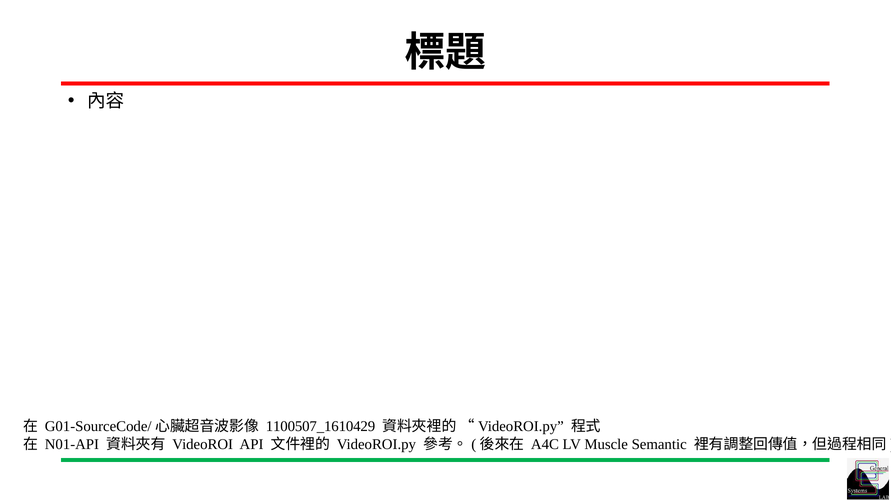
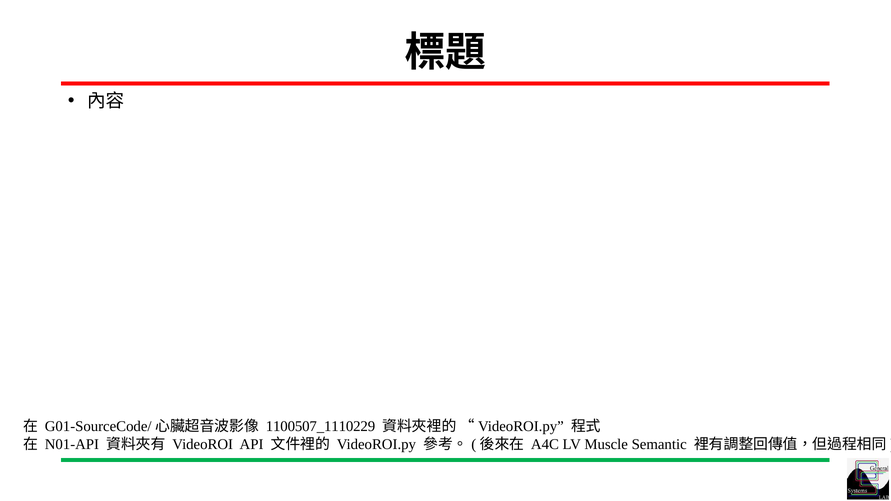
1100507_1610429: 1100507_1610429 -> 1100507_1110229
